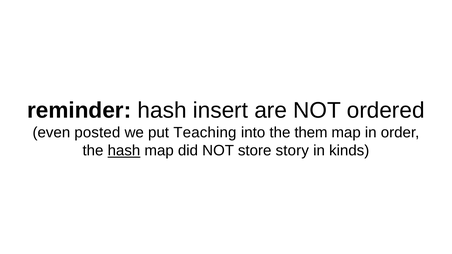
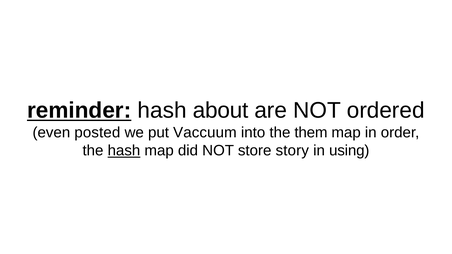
reminder underline: none -> present
insert: insert -> about
Teaching: Teaching -> Vaccuum
kinds: kinds -> using
